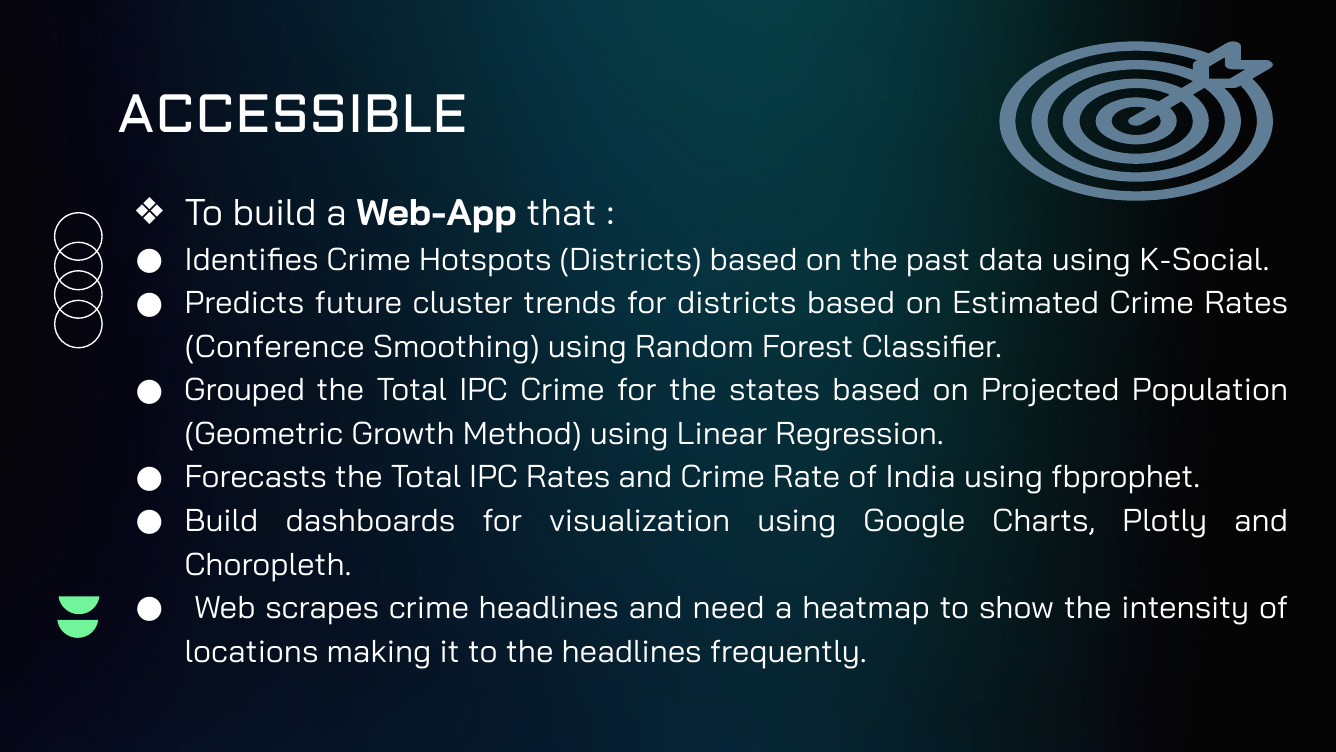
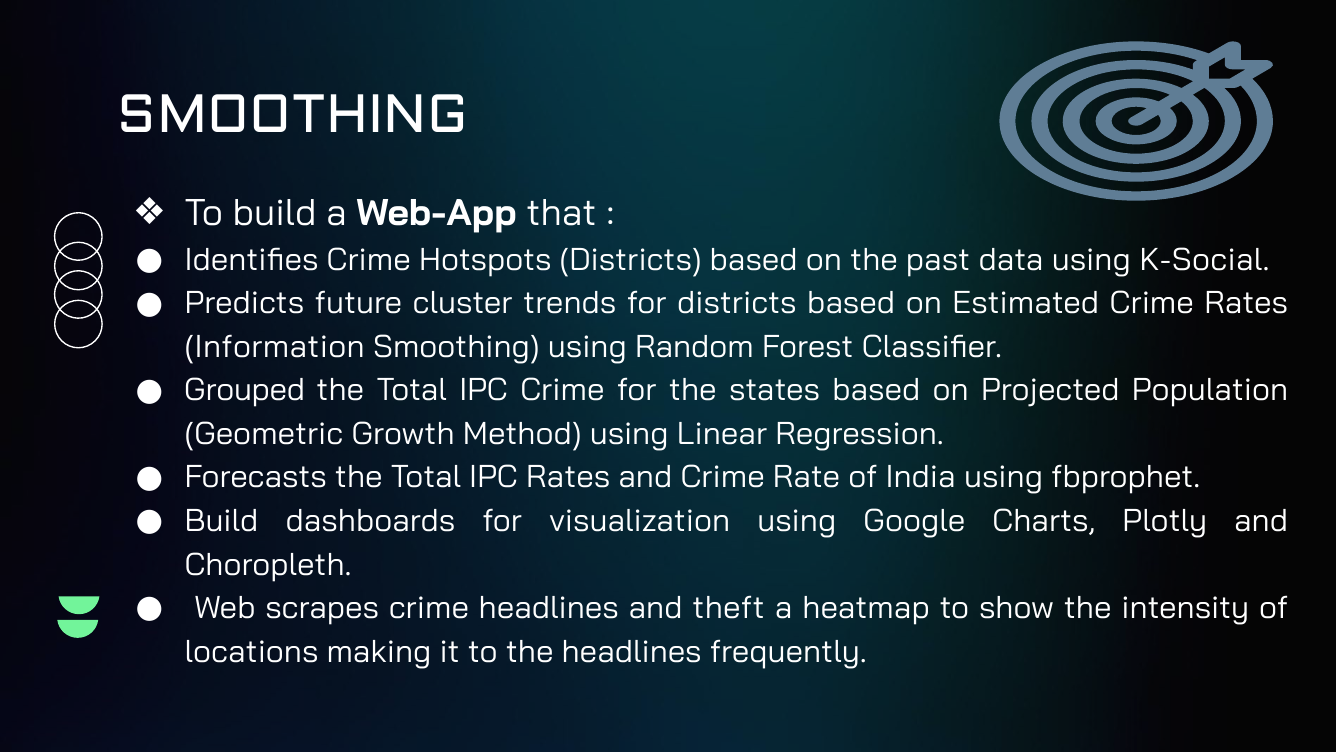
ACCESSIBLE at (293, 115): ACCESSIBLE -> SMOOTHING
Conference: Conference -> Information
need: need -> theft
